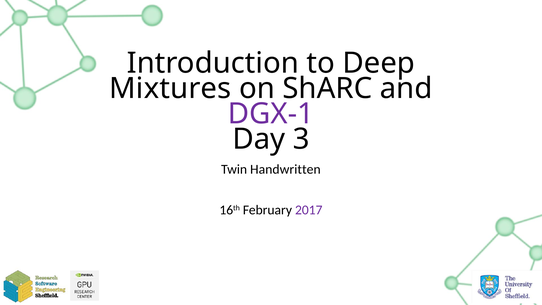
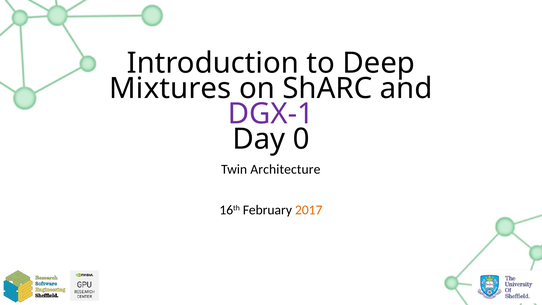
3: 3 -> 0
Handwritten: Handwritten -> Architecture
2017 colour: purple -> orange
